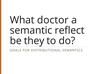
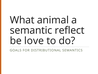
doctor: doctor -> animal
they: they -> love
